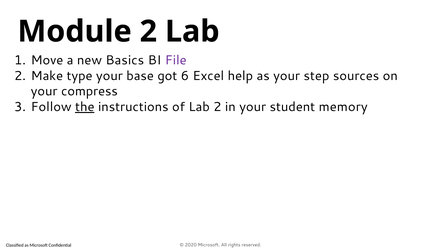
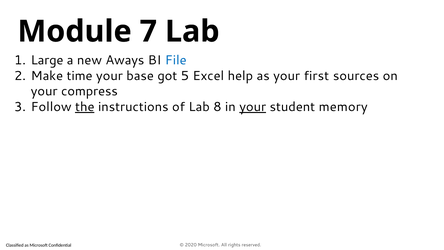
Module 2: 2 -> 7
Move: Move -> Large
Basics: Basics -> Aways
File colour: purple -> blue
type: type -> time
6: 6 -> 5
step: step -> first
Lab 2: 2 -> 8
your at (253, 107) underline: none -> present
